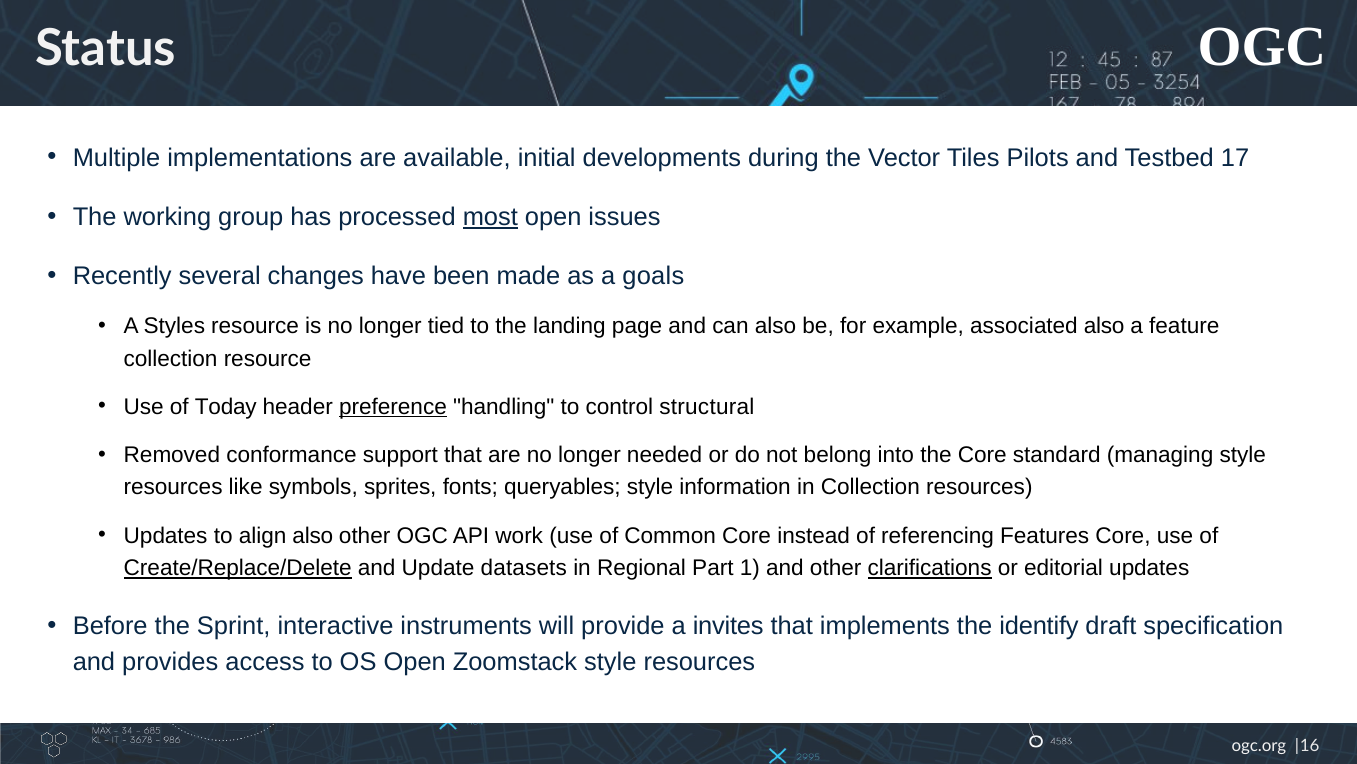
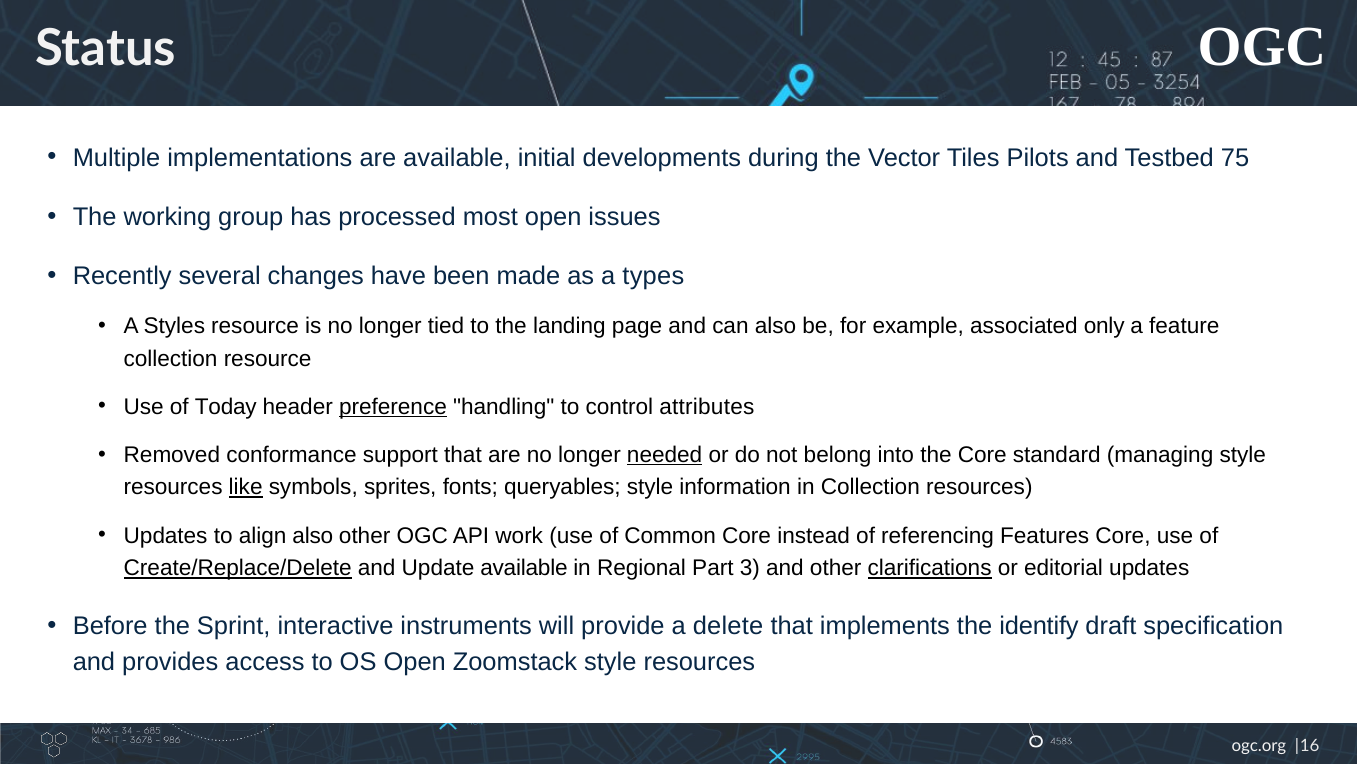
17: 17 -> 75
most underline: present -> none
goals: goals -> types
associated also: also -> only
structural: structural -> attributes
needed underline: none -> present
like underline: none -> present
Update datasets: datasets -> available
1: 1 -> 3
invites: invites -> delete
